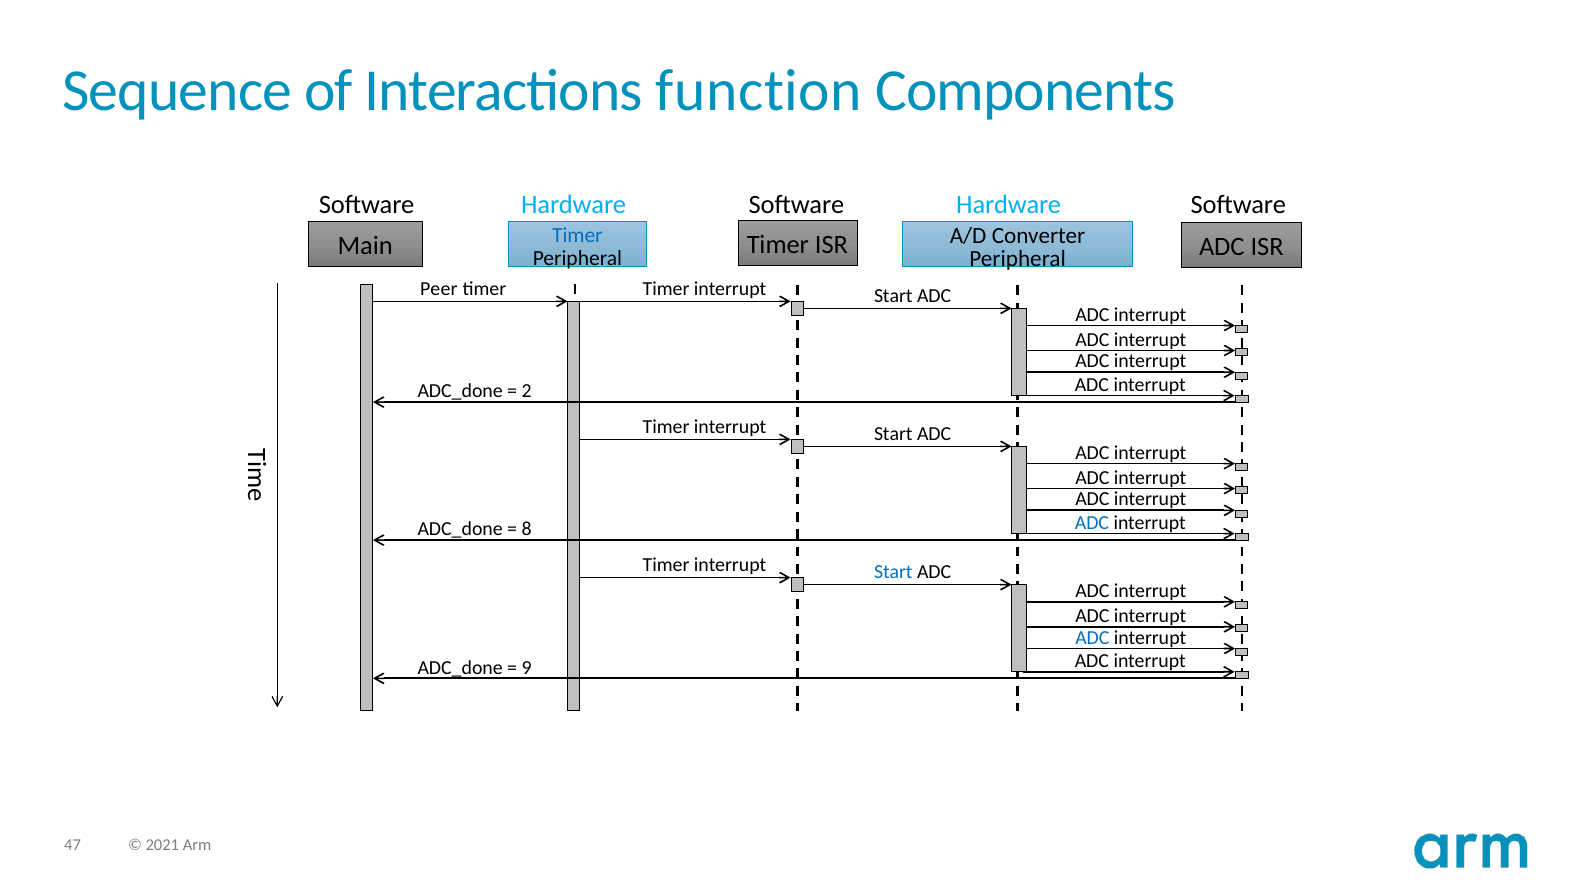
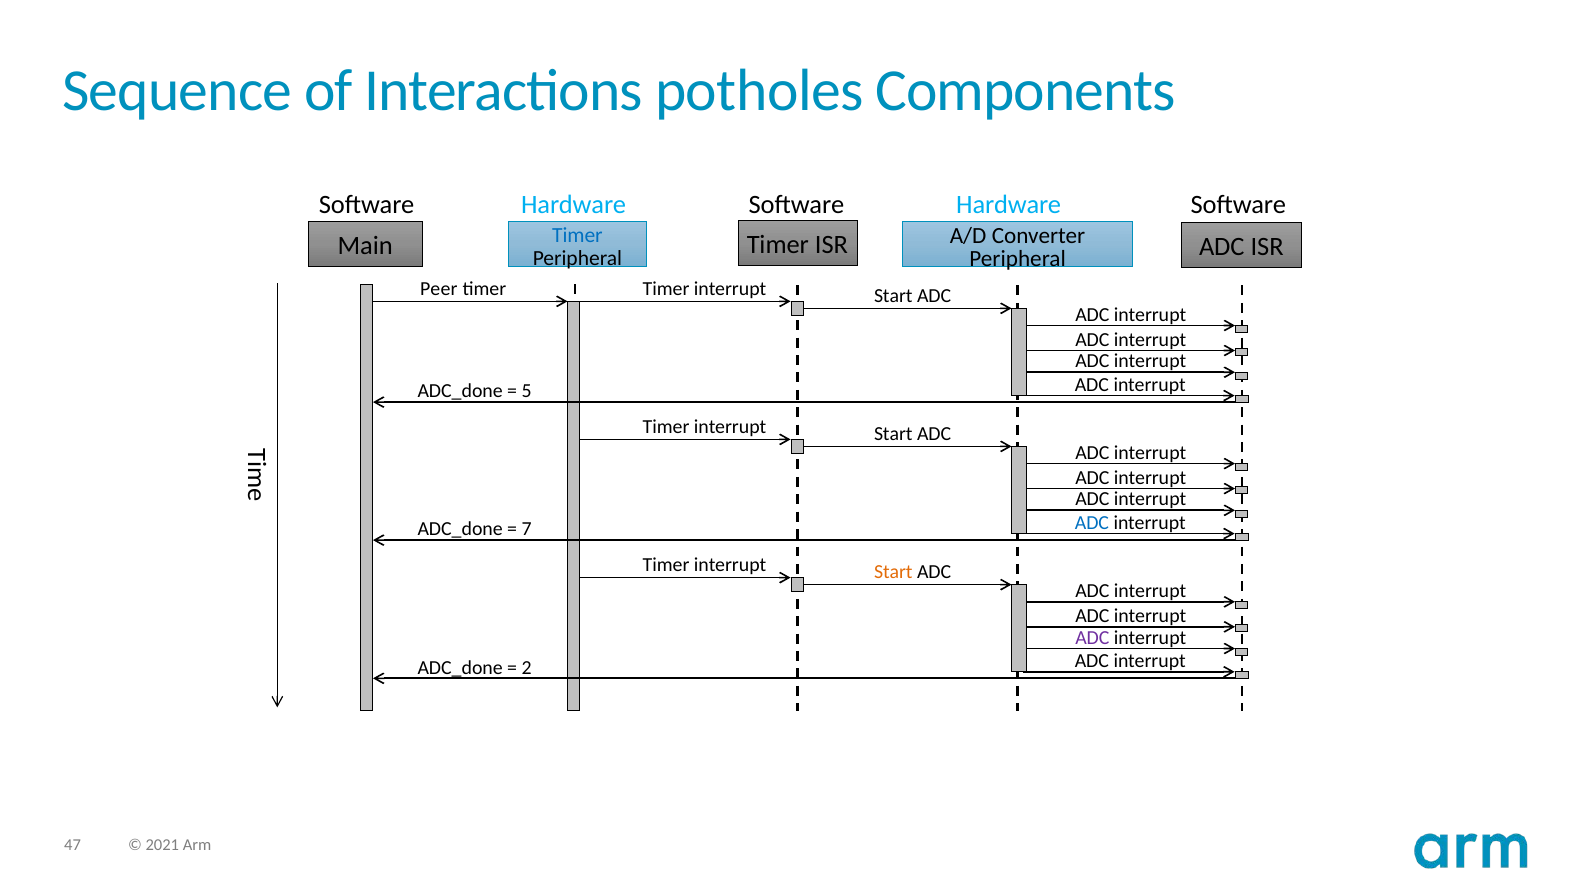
function: function -> potholes
2: 2 -> 5
8: 8 -> 7
Start at (893, 573) colour: blue -> orange
ADC at (1092, 638) colour: blue -> purple
9: 9 -> 2
